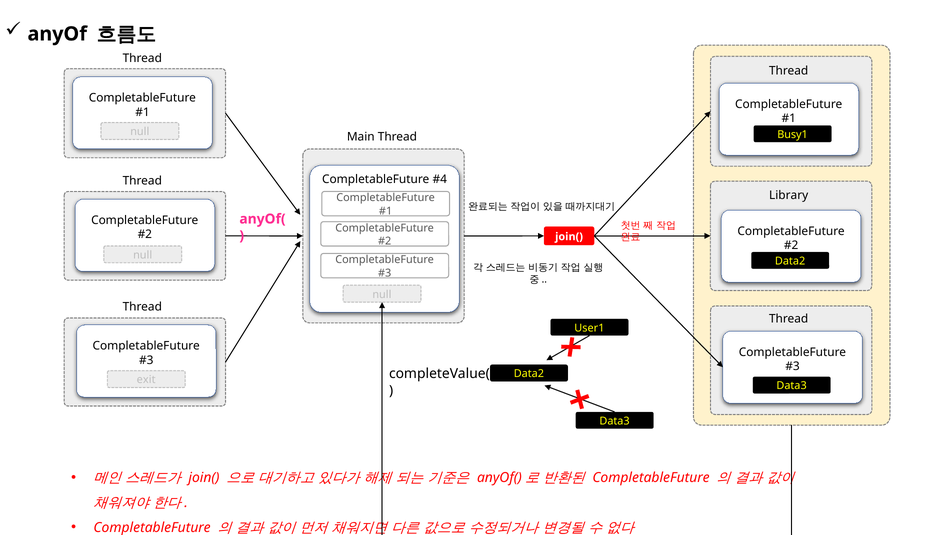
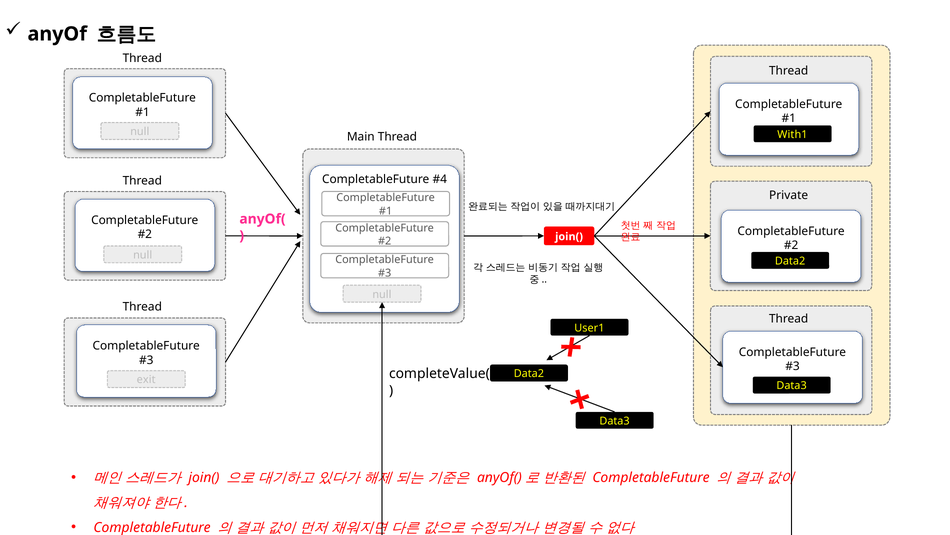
Busy1: Busy1 -> With1
Library: Library -> Private
